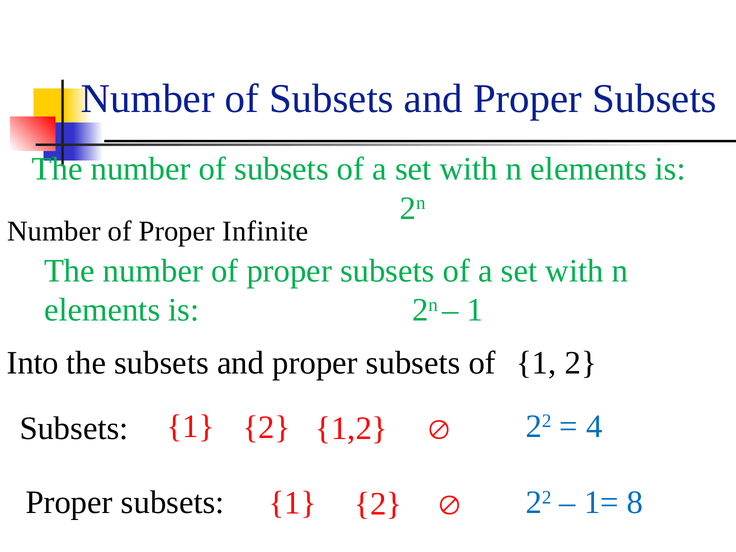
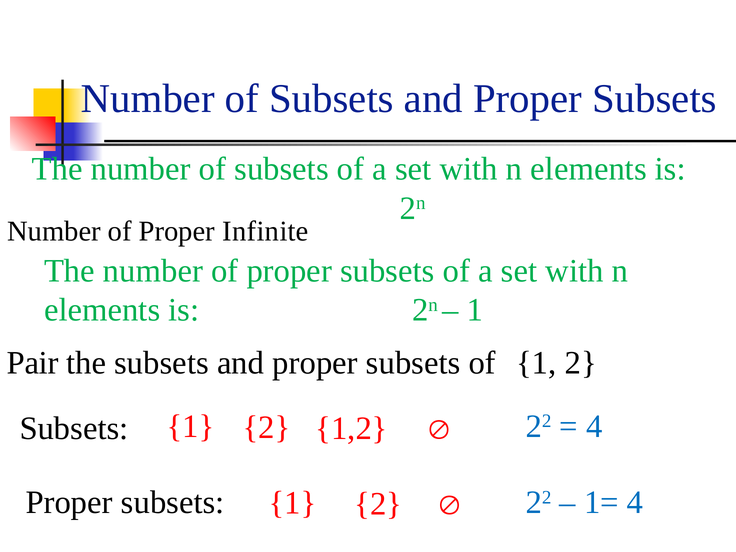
Into: Into -> Pair
1= 8: 8 -> 4
